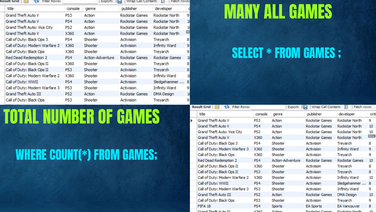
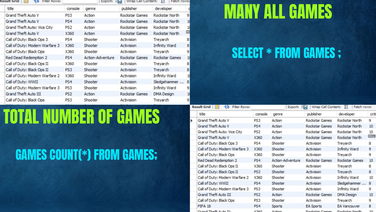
WHERE at (31, 155): WHERE -> GAMES
